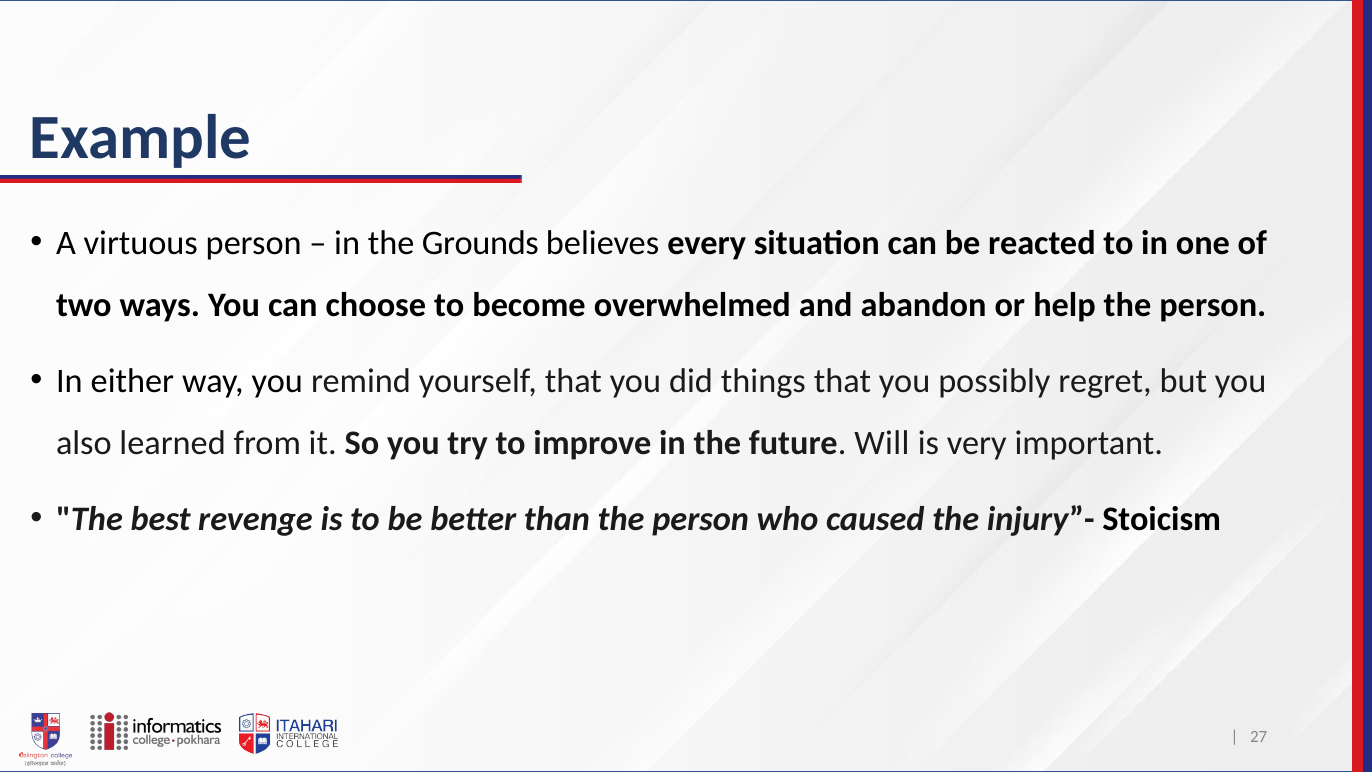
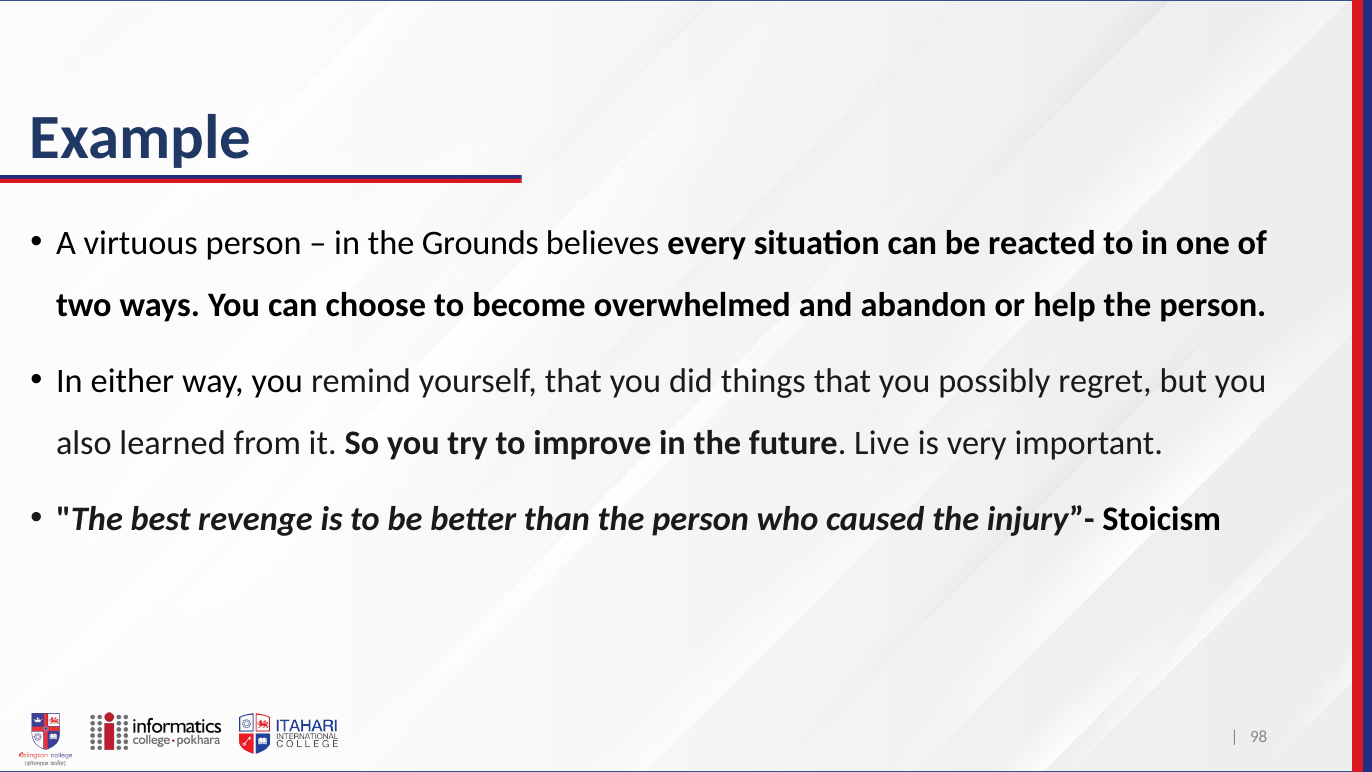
Will: Will -> Live
27: 27 -> 98
